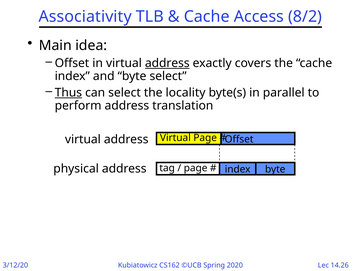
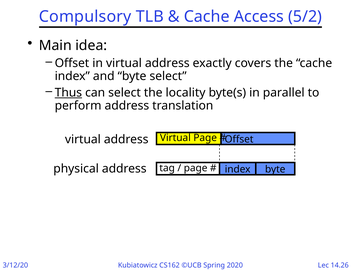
Associativity: Associativity -> Compulsory
8/2: 8/2 -> 5/2
address at (167, 63) underline: present -> none
